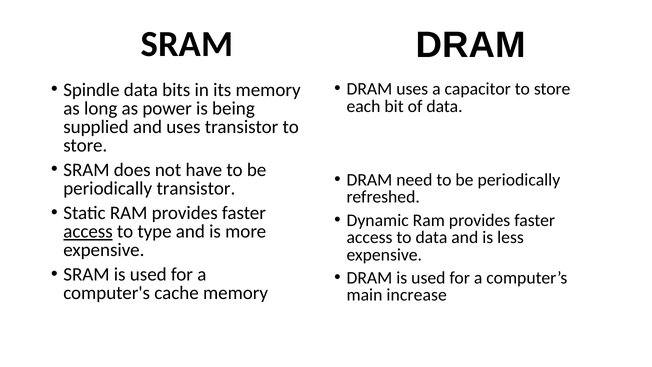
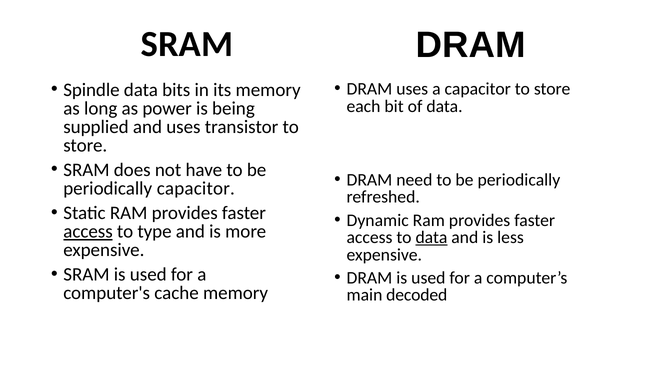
periodically transistor: transistor -> capacitor
data at (431, 237) underline: none -> present
increase: increase -> decoded
